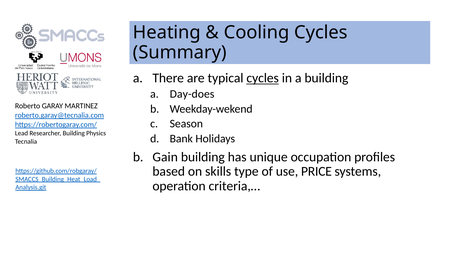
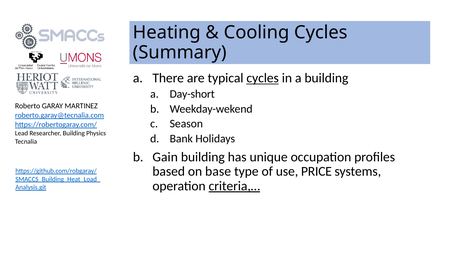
Day-does: Day-does -> Day-short
skills: skills -> base
criteria,… underline: none -> present
